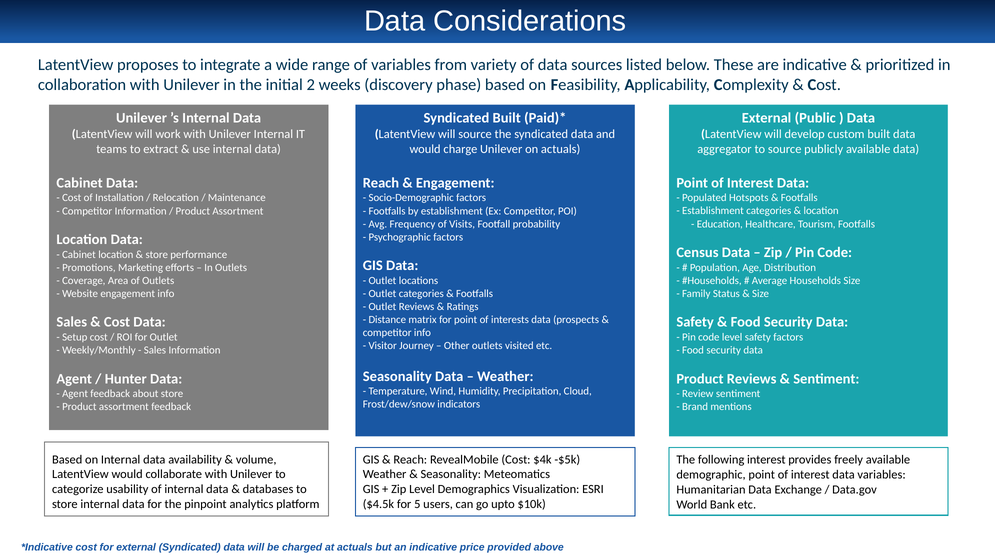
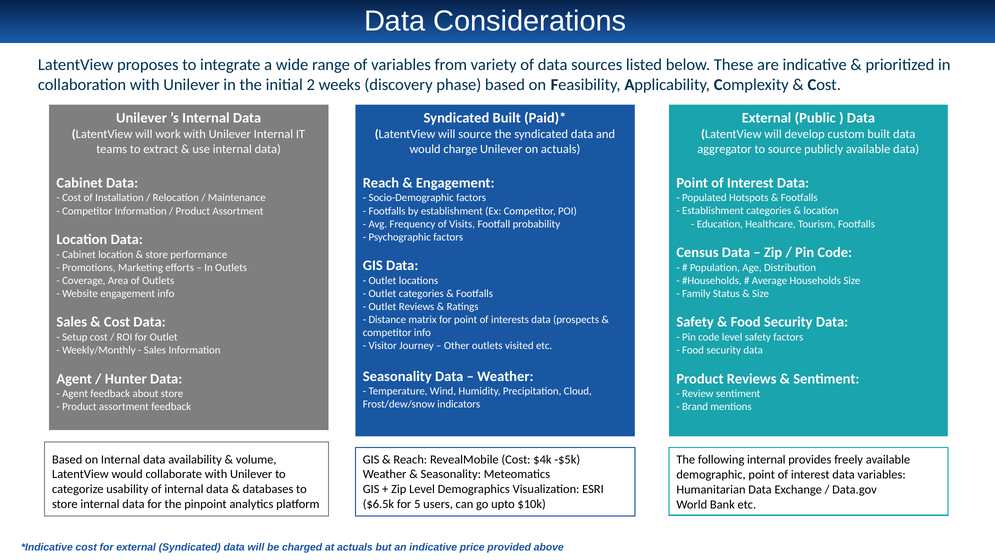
following interest: interest -> internal
$4.5k: $4.5k -> $6.5k
